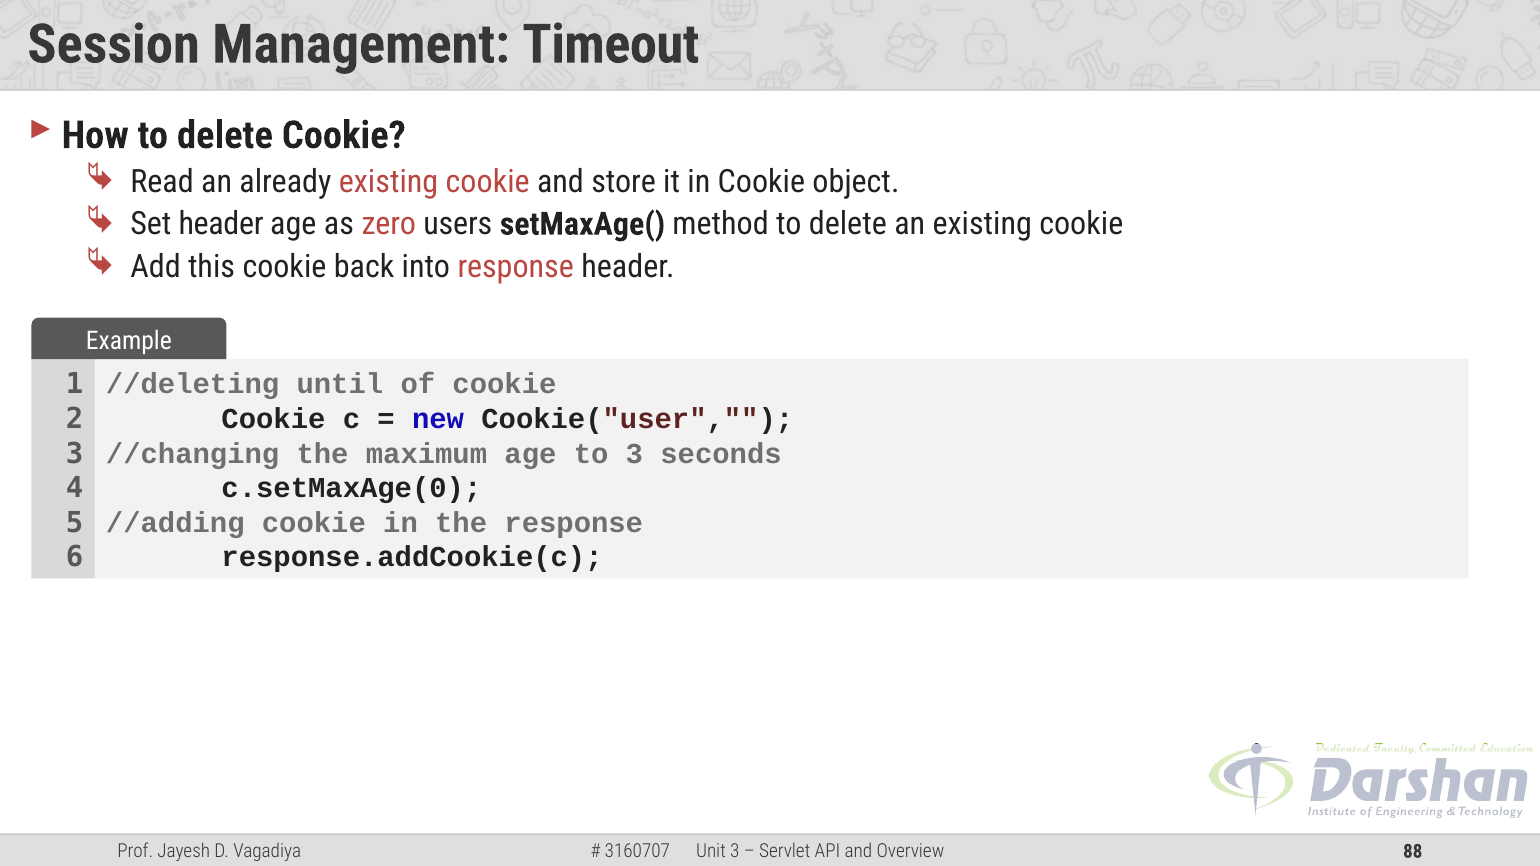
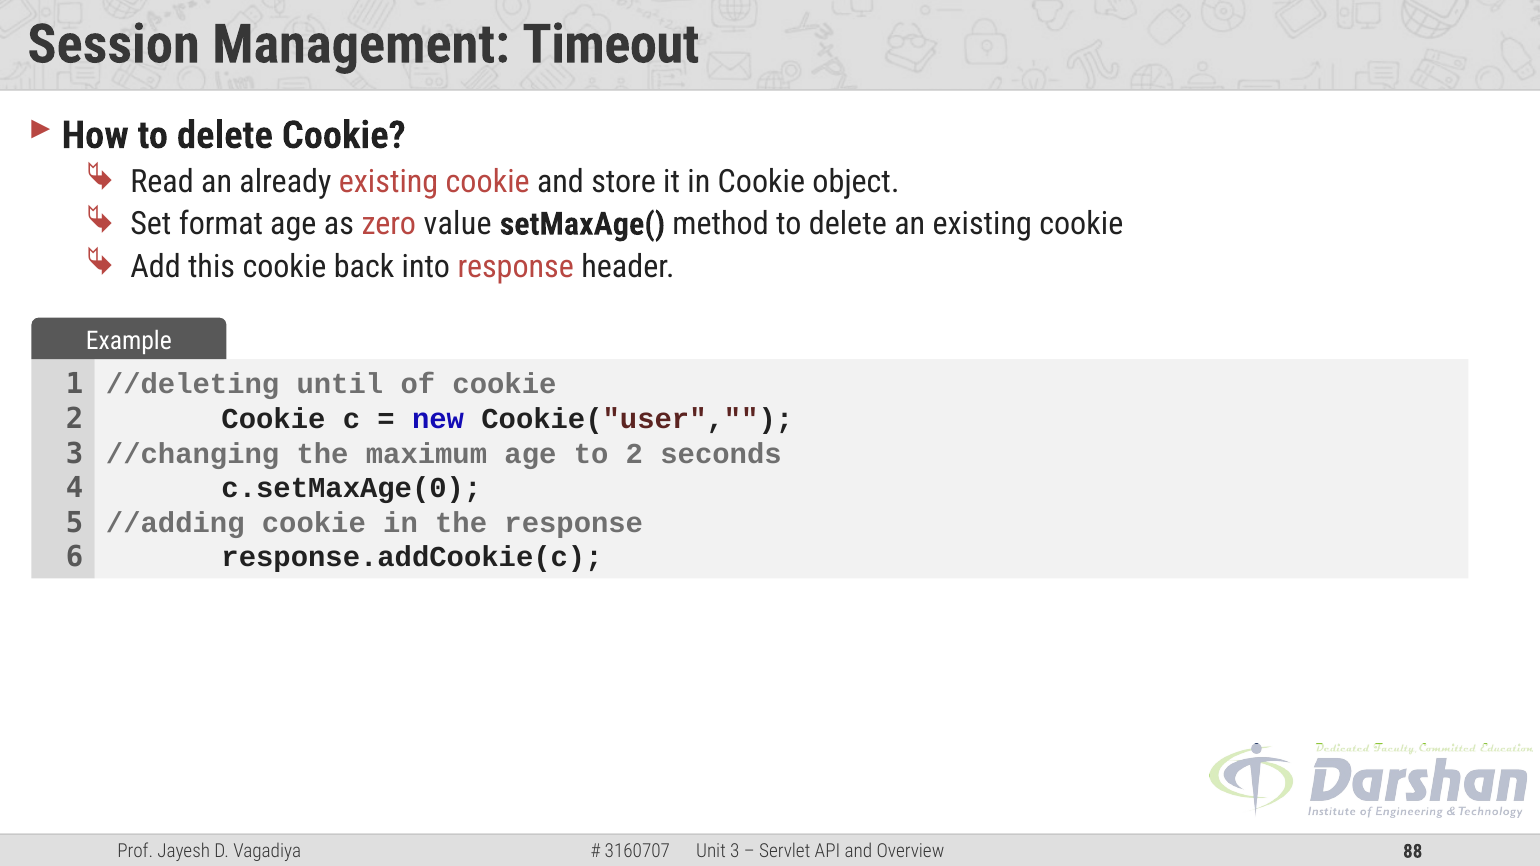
Set header: header -> format
users: users -> value
to 3: 3 -> 2
